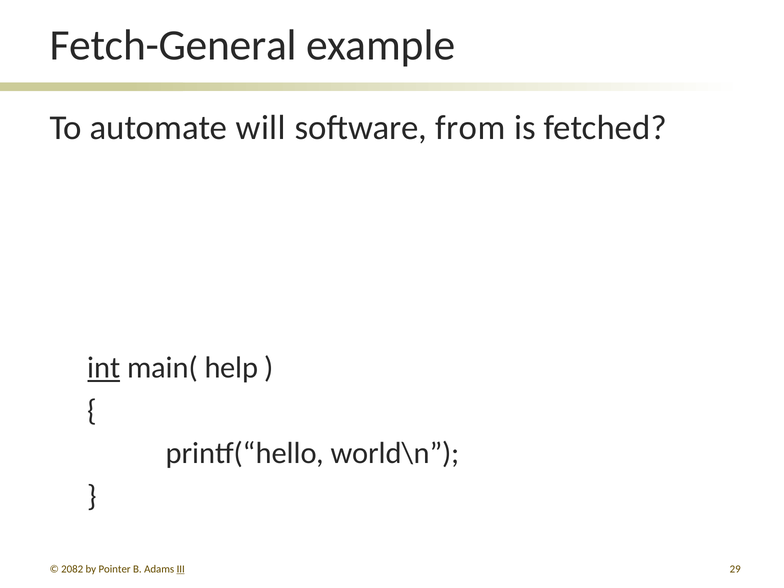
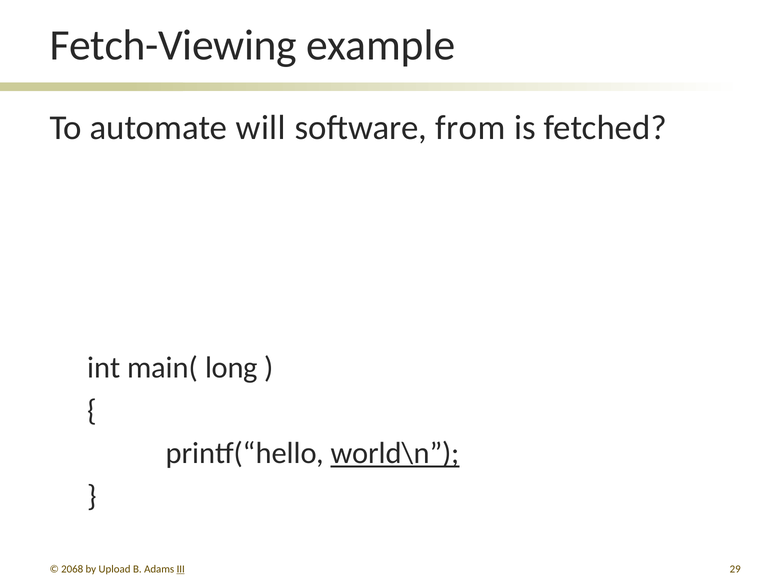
Fetch-General: Fetch-General -> Fetch-Viewing
int underline: present -> none
help: help -> long
world\n underline: none -> present
2082: 2082 -> 2068
Pointer: Pointer -> Upload
